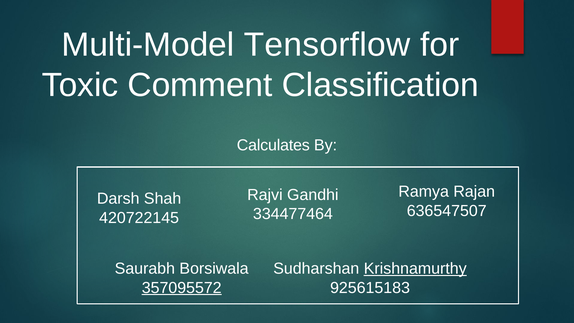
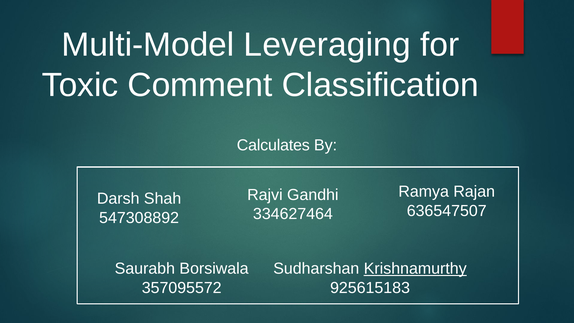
Tensorflow: Tensorflow -> Leveraging
334477464: 334477464 -> 334627464
420722145: 420722145 -> 547308892
357095572 underline: present -> none
